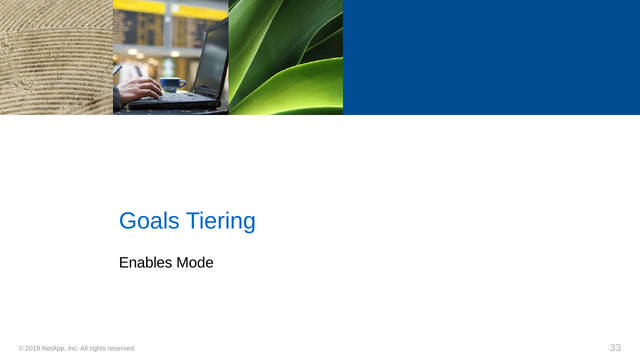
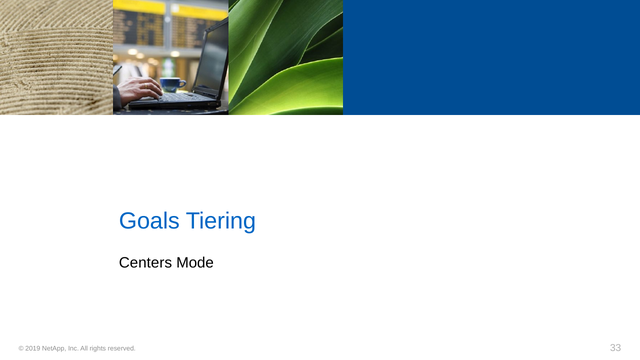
Enables: Enables -> Centers
